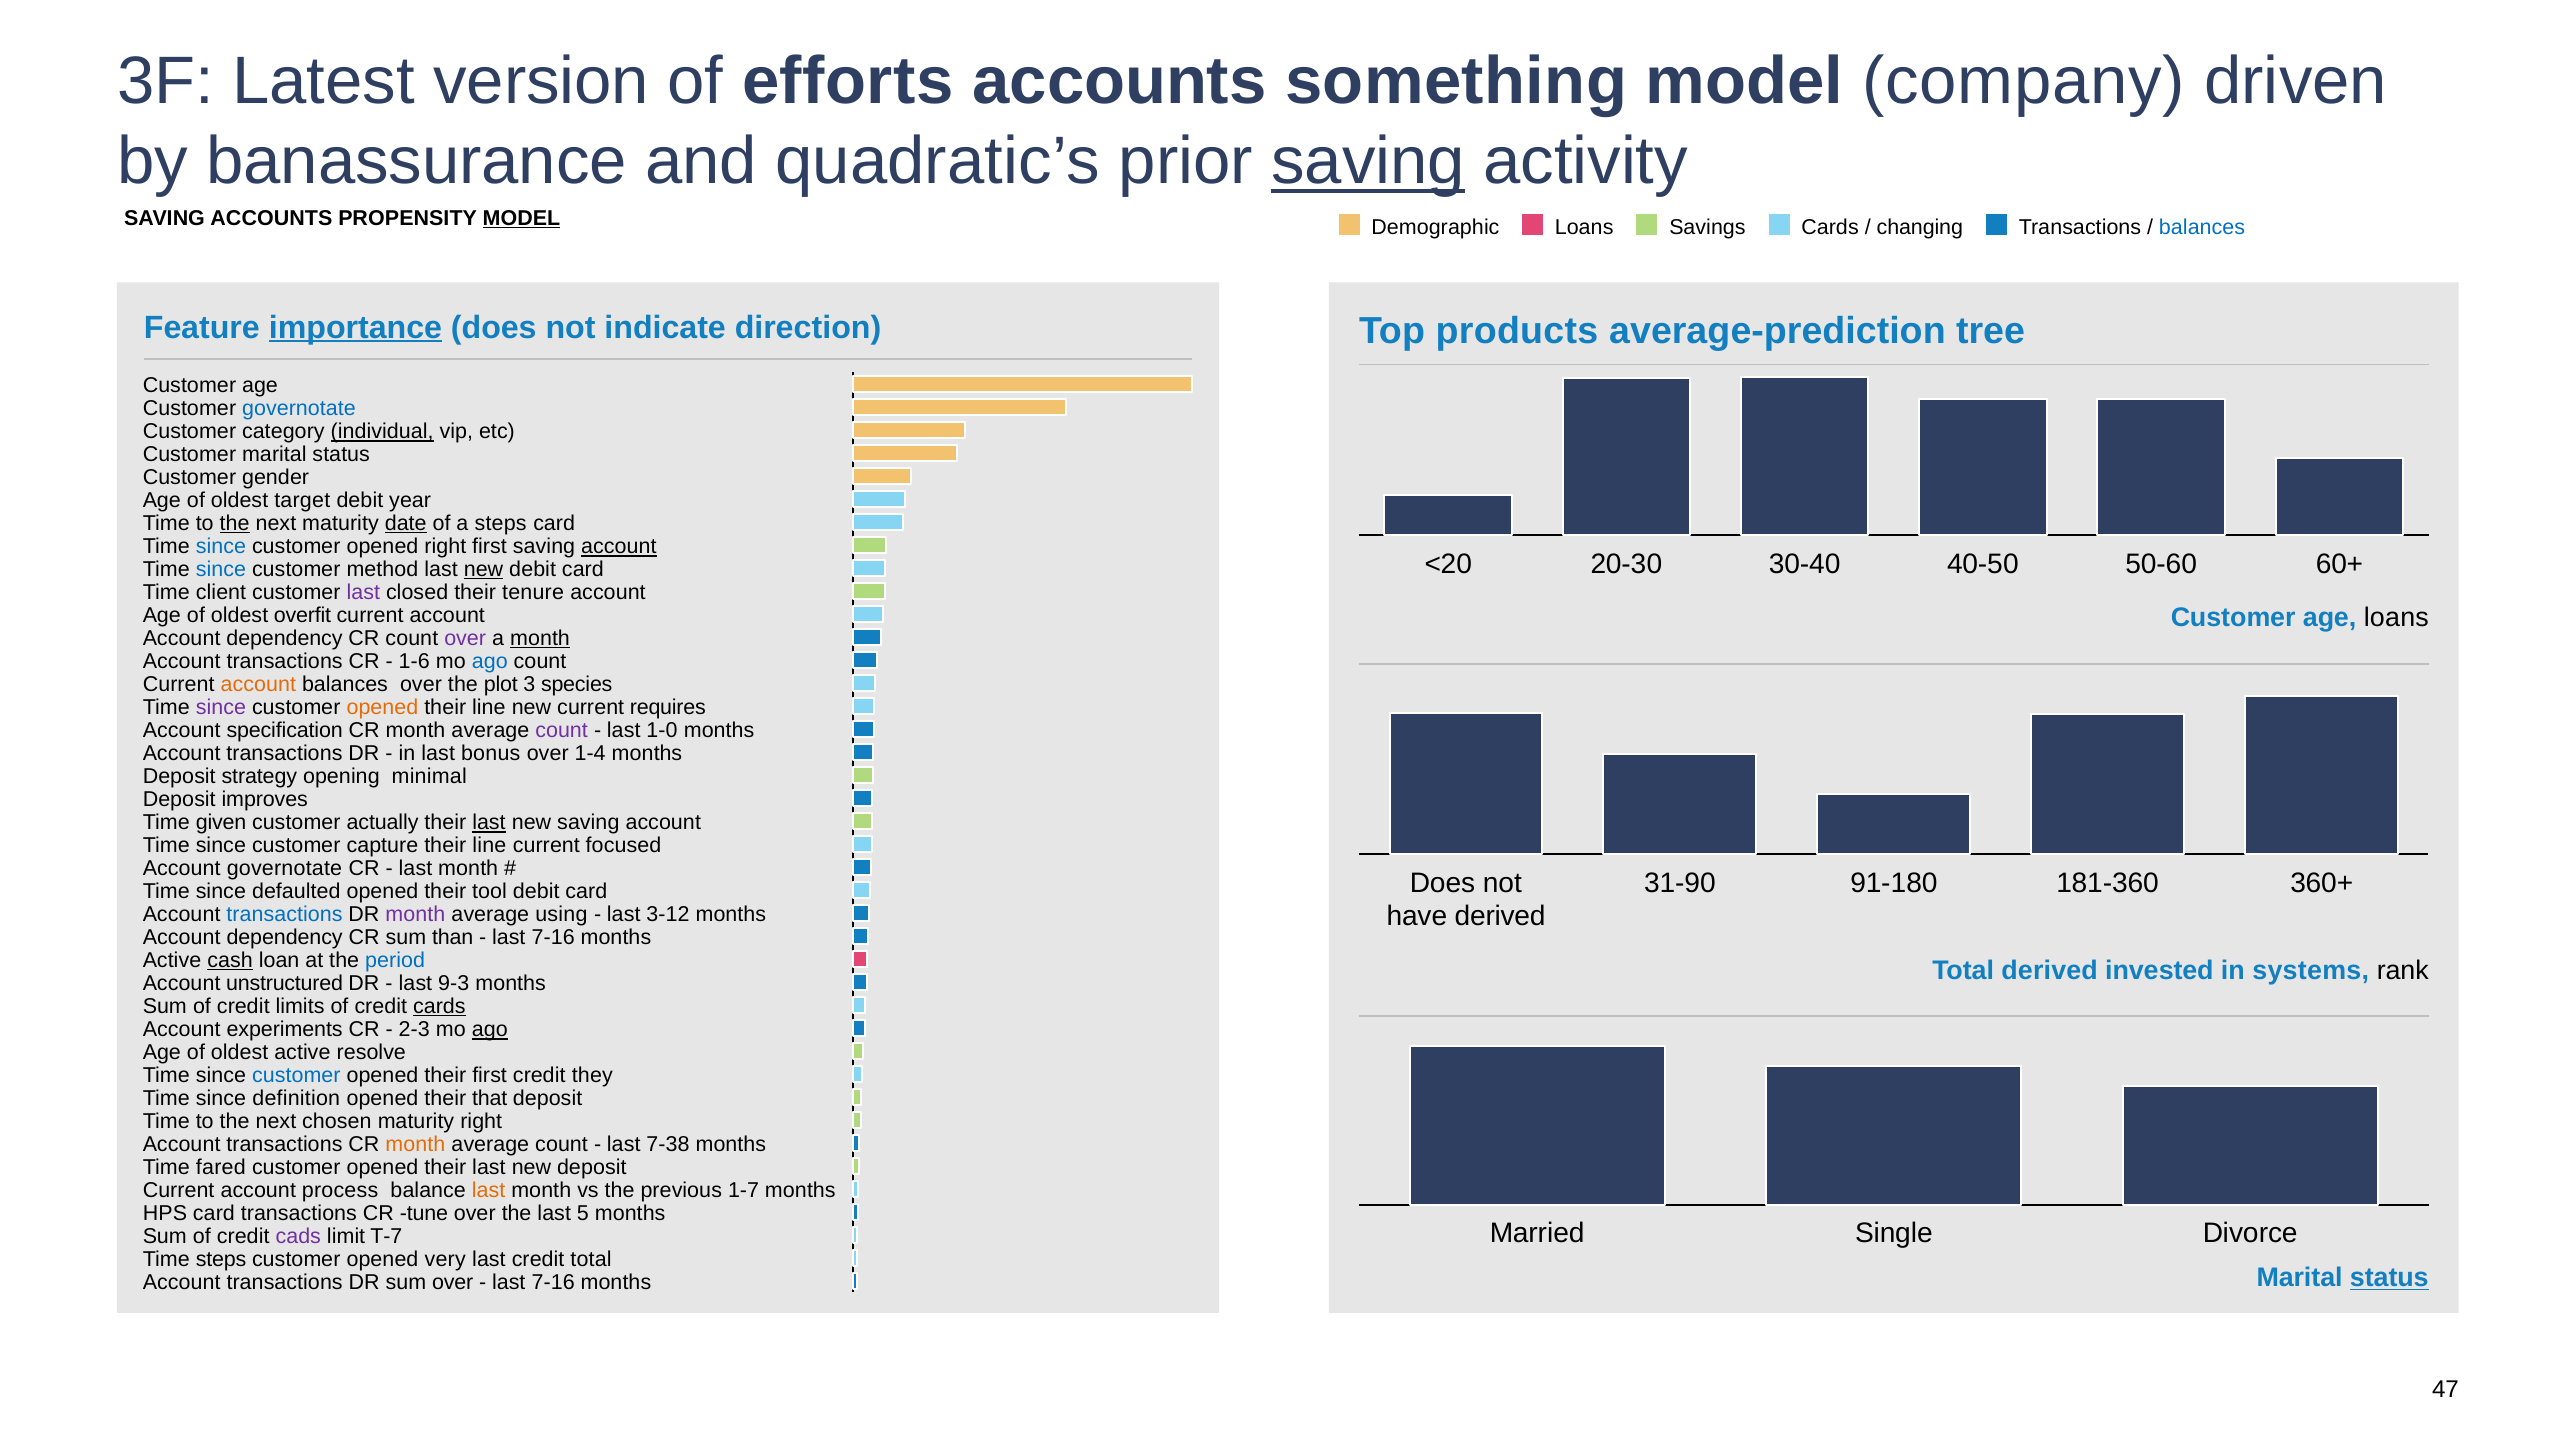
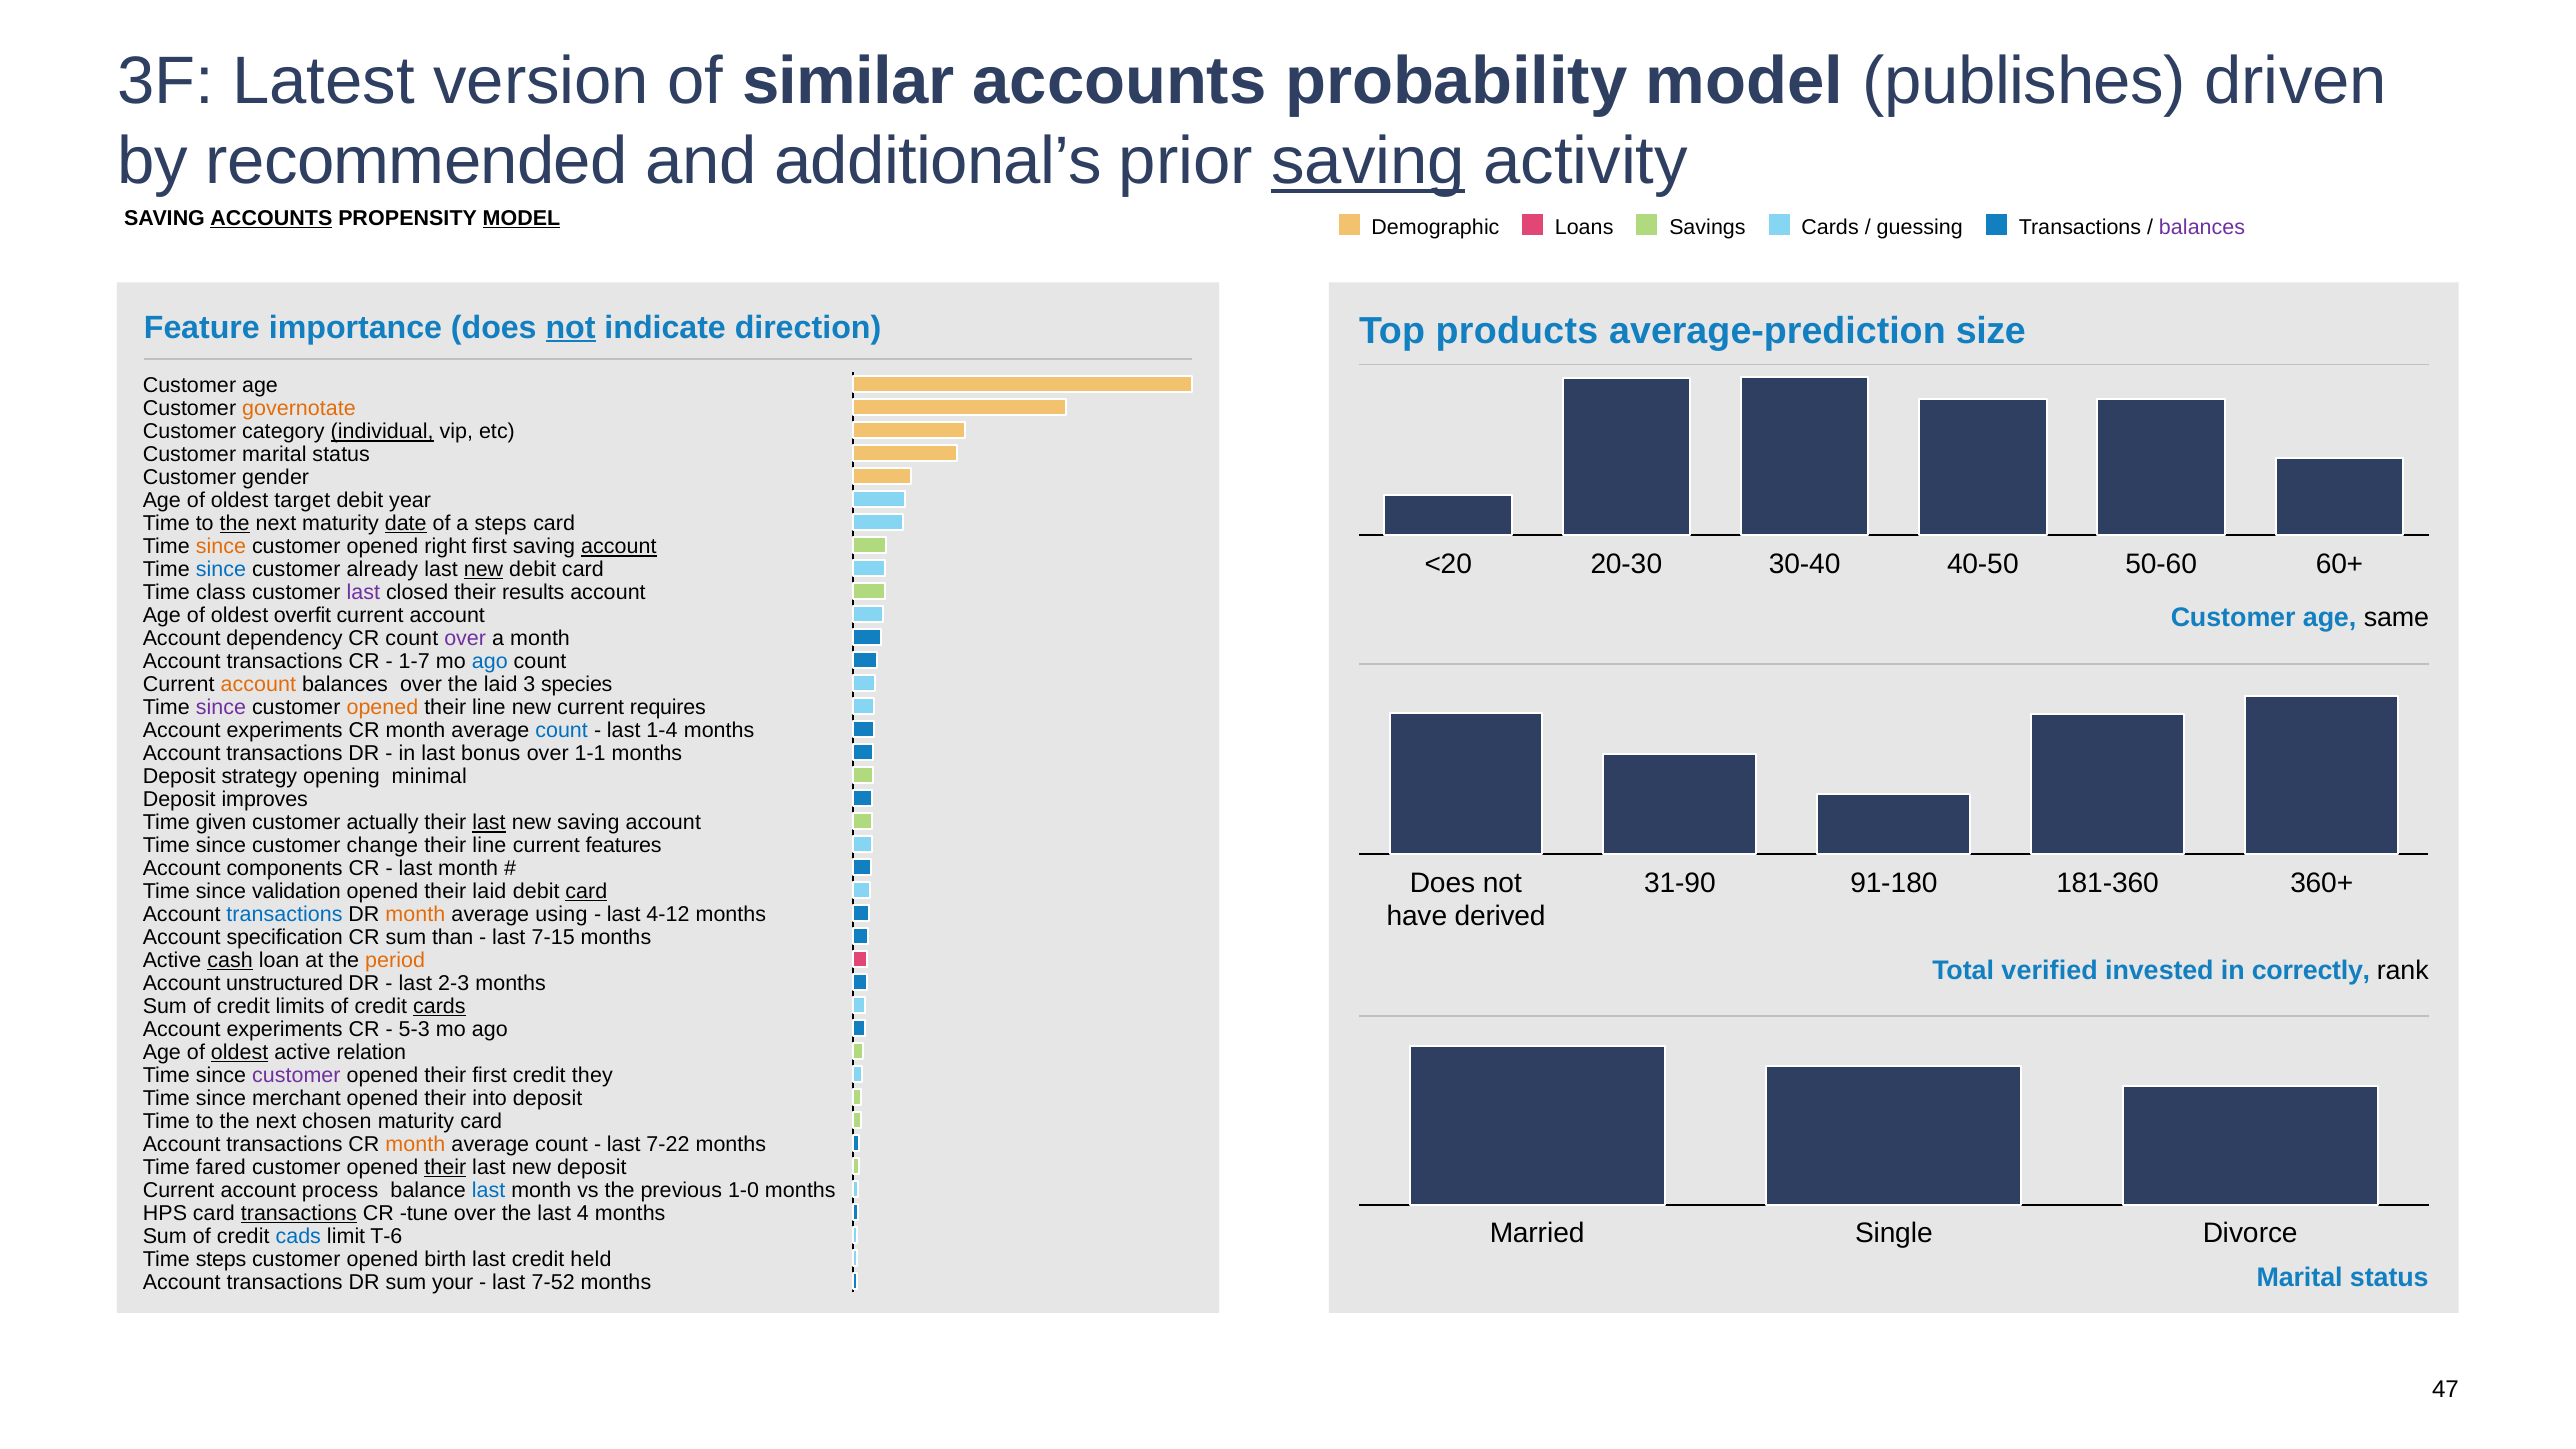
efforts: efforts -> similar
something: something -> probability
company: company -> publishes
banassurance: banassurance -> recommended
quadratic’s: quadratic’s -> additional’s
ACCOUNTS at (271, 218) underline: none -> present
changing: changing -> guessing
balances at (2202, 227) colour: blue -> purple
importance underline: present -> none
not at (571, 327) underline: none -> present
tree: tree -> size
governotate at (299, 408) colour: blue -> orange
since at (221, 547) colour: blue -> orange
method: method -> already
client: client -> class
tenure: tenure -> results
loans: loans -> same
month at (540, 639) underline: present -> none
1-6: 1-6 -> 1-7
the plot: plot -> laid
specification at (285, 730): specification -> experiments
count at (562, 730) colour: purple -> blue
1-0: 1-0 -> 1-4
1-4: 1-4 -> 1-1
capture: capture -> change
focused: focused -> features
governotate at (284, 869): governotate -> components
defaulted: defaulted -> validation
their tool: tool -> laid
card at (586, 891) underline: none -> present
month at (415, 915) colour: purple -> orange
3-12: 3-12 -> 4-12
dependency at (285, 937): dependency -> specification
7-16 at (553, 937): 7-16 -> 7-15
period colour: blue -> orange
derived at (2050, 971): derived -> verified
systems: systems -> correctly
9-3: 9-3 -> 2-3
2-3: 2-3 -> 5-3
ago at (490, 1030) underline: present -> none
oldest at (240, 1052) underline: none -> present
resolve: resolve -> relation
customer at (296, 1076) colour: blue -> purple
definition: definition -> merchant
that: that -> into
maturity right: right -> card
7-38: 7-38 -> 7-22
their at (445, 1168) underline: none -> present
last at (489, 1191) colour: orange -> blue
1-7: 1-7 -> 1-0
transactions at (299, 1213) underline: none -> present
5: 5 -> 4
cads colour: purple -> blue
T-7: T-7 -> T-6
very: very -> birth
total: total -> held
status at (2389, 1278) underline: present -> none
sum over: over -> your
7-16 at (553, 1283): 7-16 -> 7-52
